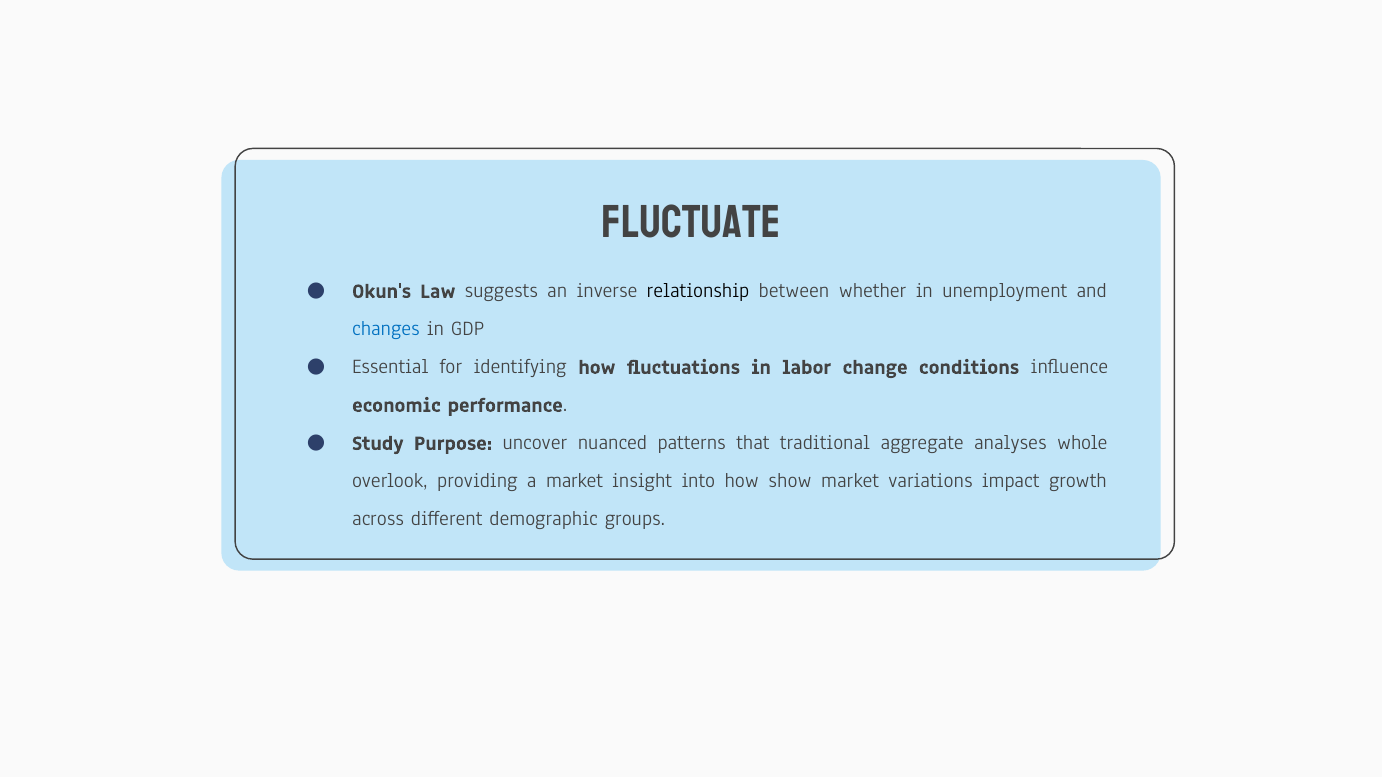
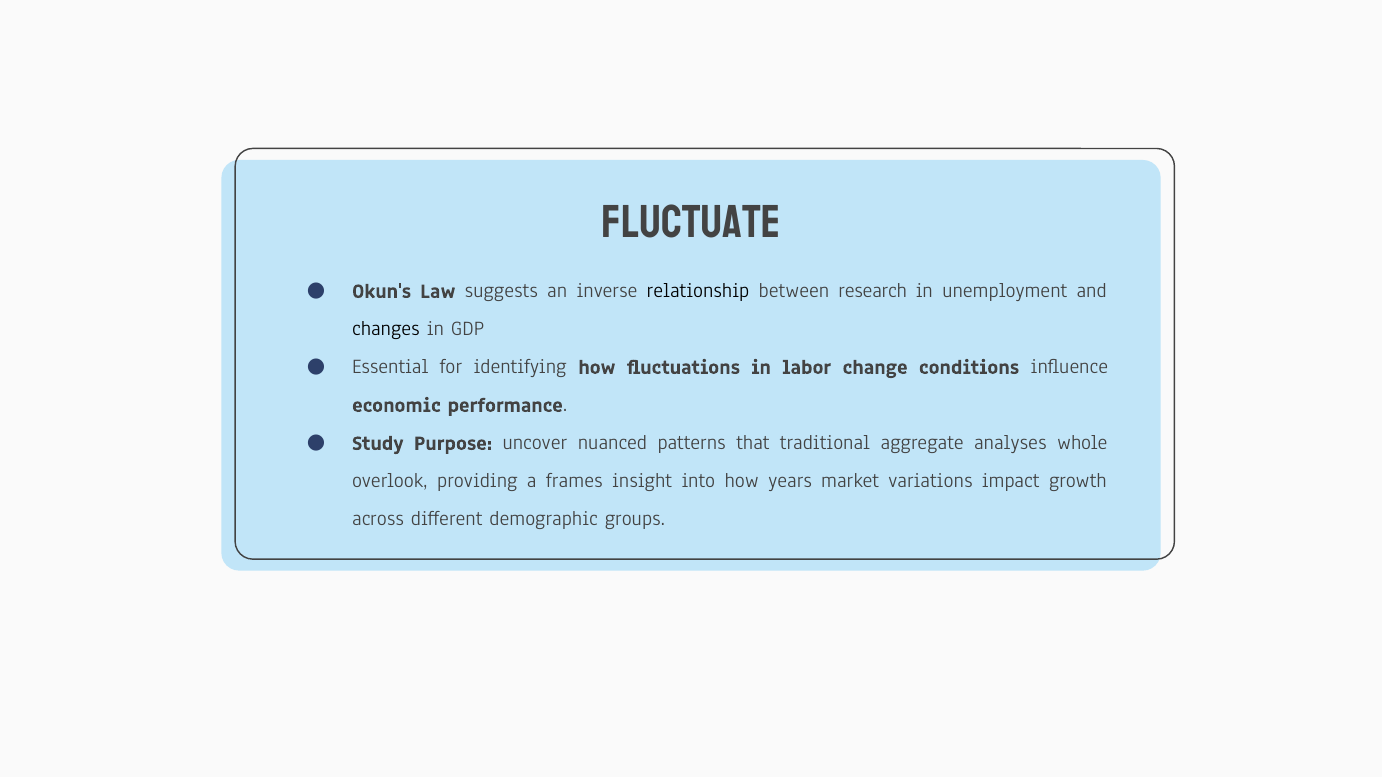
whether: whether -> research
changes colour: blue -> black
a market: market -> frames
show: show -> years
